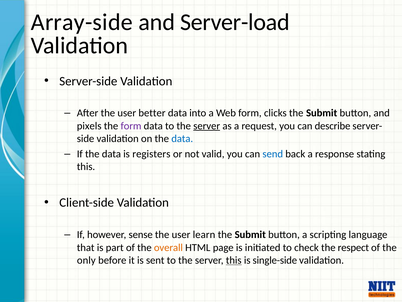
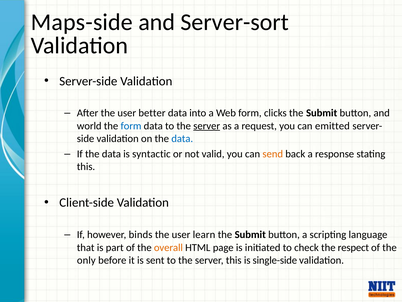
Array-side: Array-side -> Maps-side
Server-load: Server-load -> Server-sort
pixels: pixels -> world
form at (131, 126) colour: purple -> blue
describe: describe -> emitted
registers: registers -> syntactic
send colour: blue -> orange
sense: sense -> binds
this at (234, 260) underline: present -> none
